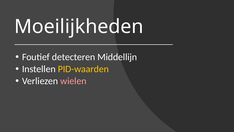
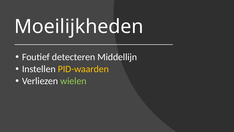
wielen colour: pink -> light green
